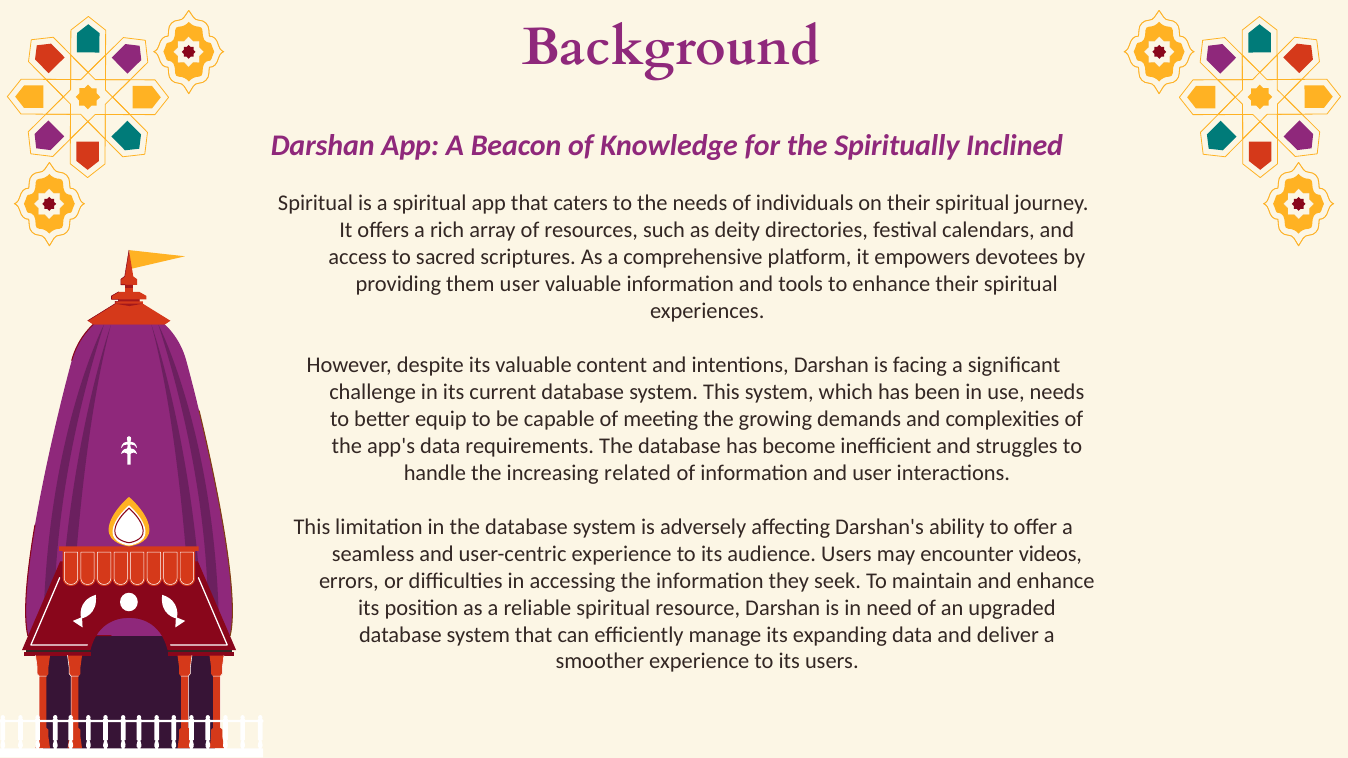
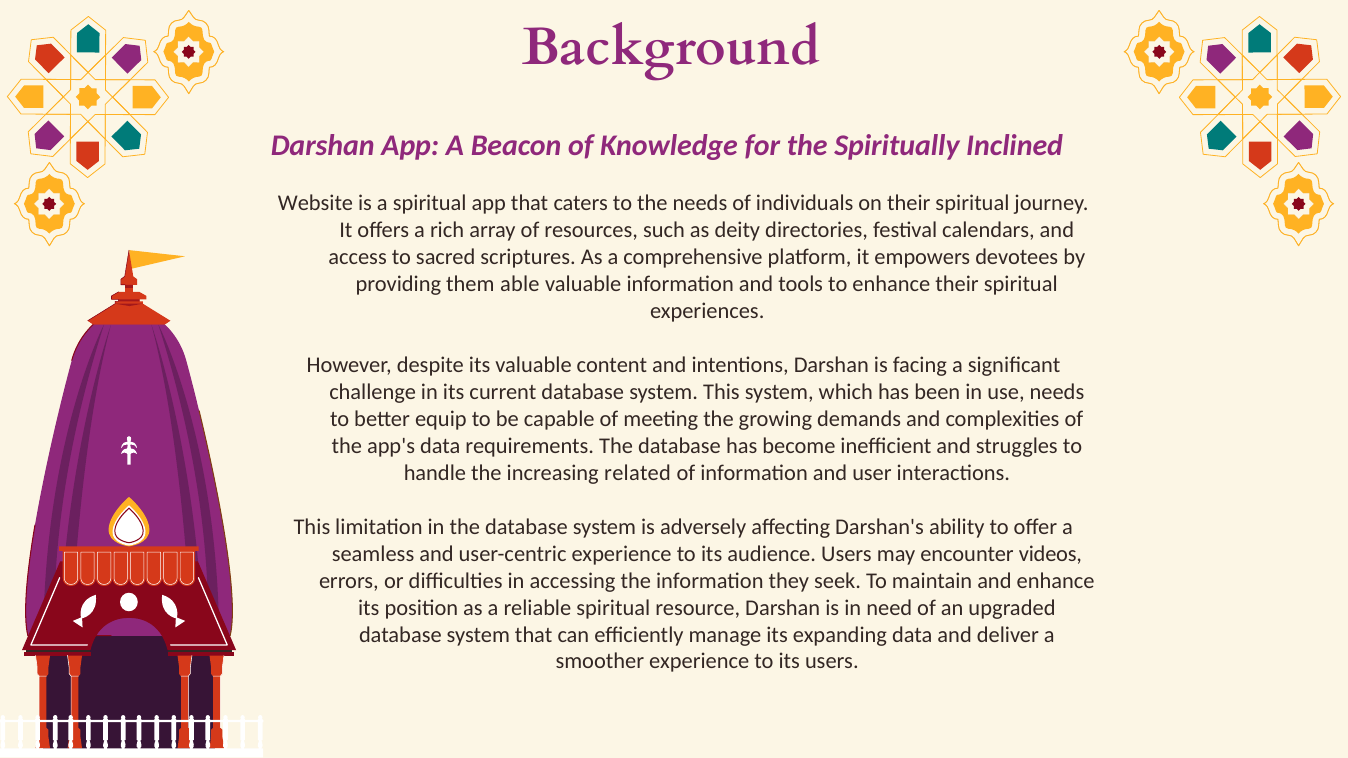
Spiritual at (316, 203): Spiritual -> Website
them user: user -> able
